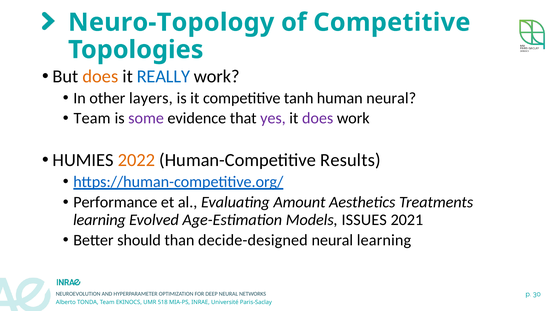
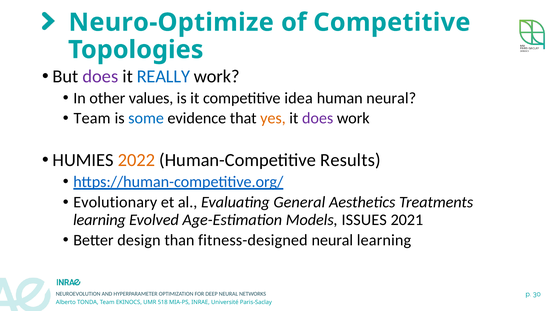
Neuro-Topology: Neuro-Topology -> Neuro-Optimize
does at (100, 76) colour: orange -> purple
layers: layers -> values
tanh: tanh -> idea
some colour: purple -> blue
yes colour: purple -> orange
Performance: Performance -> Evolutionary
Amount: Amount -> General
should: should -> design
decide-designed: decide-designed -> fitness-designed
